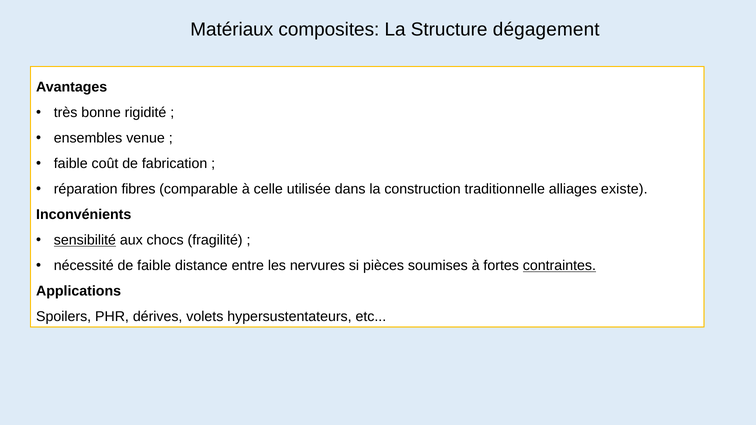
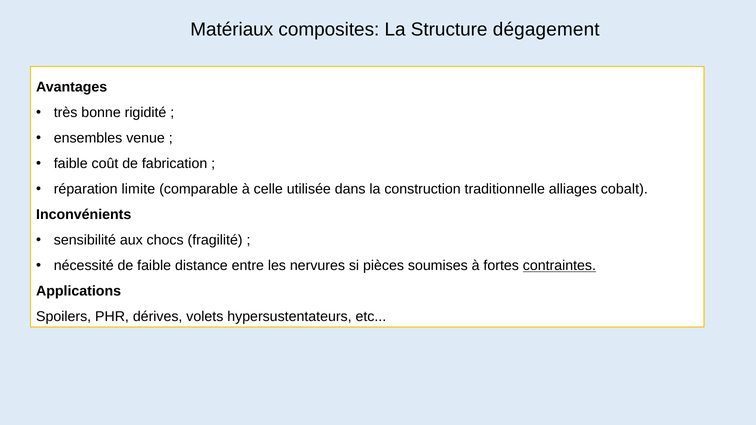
fibres: fibres -> limite
existe: existe -> cobalt
sensibilité underline: present -> none
